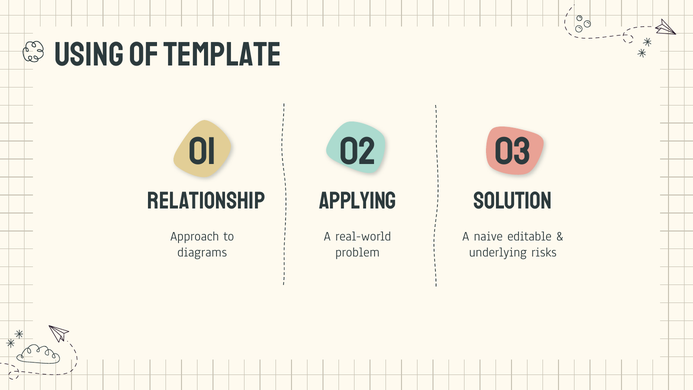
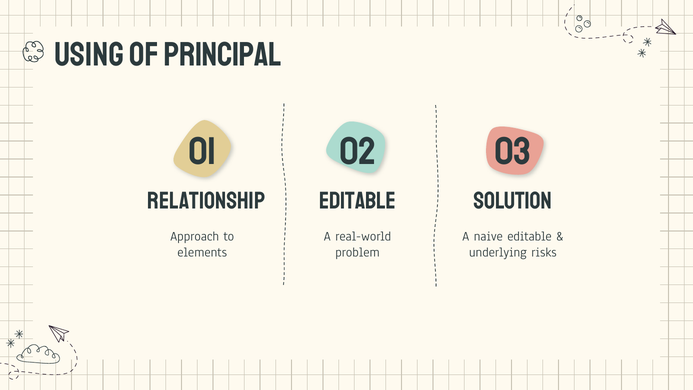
template: template -> principal
Applying at (358, 201): Applying -> Editable
diagrams: diagrams -> elements
